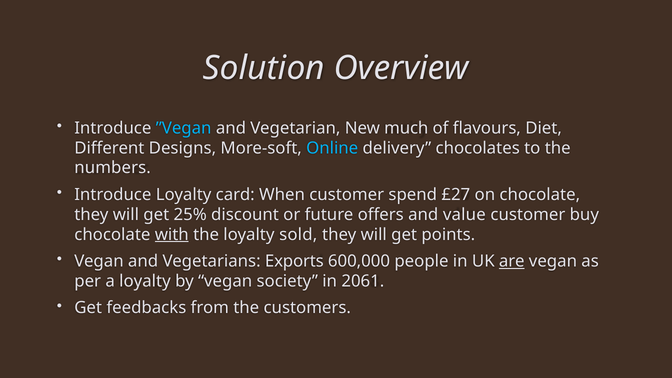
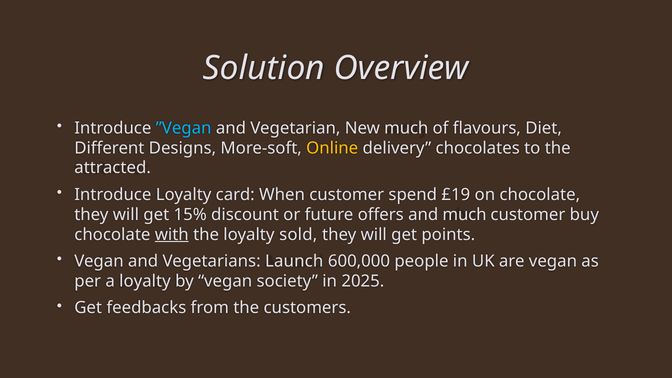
Online colour: light blue -> yellow
numbers: numbers -> attracted
£27: £27 -> £19
25%: 25% -> 15%
and value: value -> much
Exports: Exports -> Launch
are underline: present -> none
2061: 2061 -> 2025
